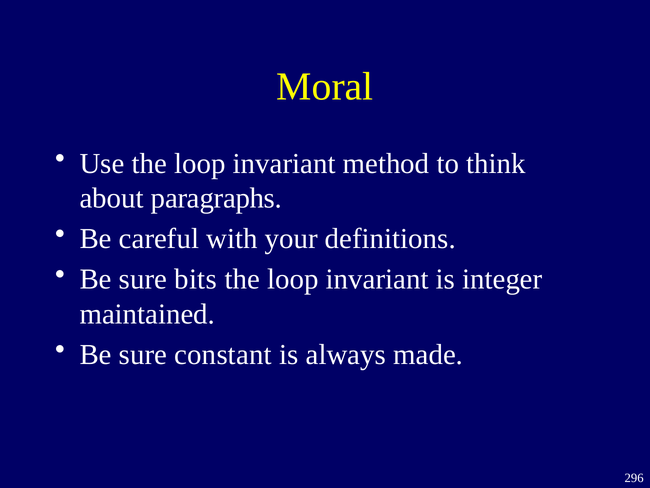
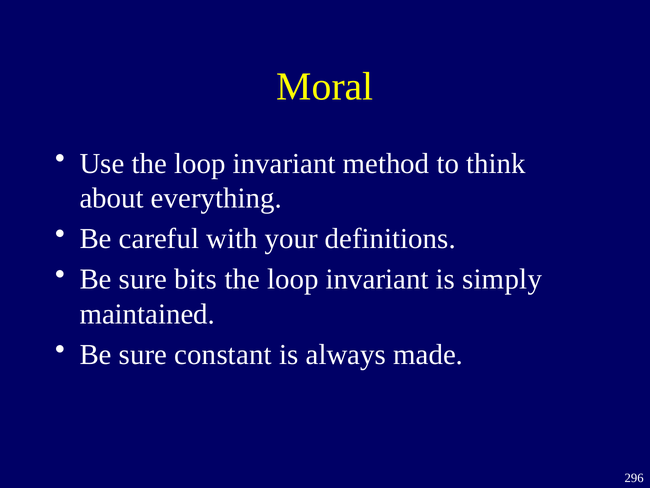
paragraphs: paragraphs -> everything
integer: integer -> simply
